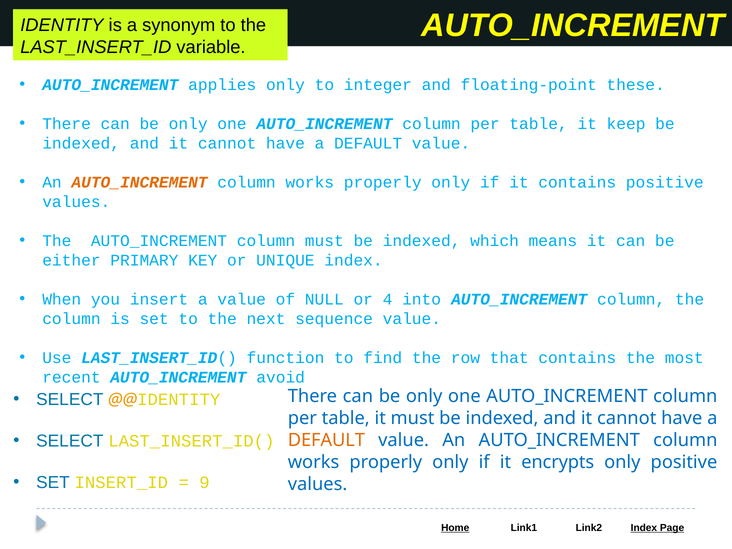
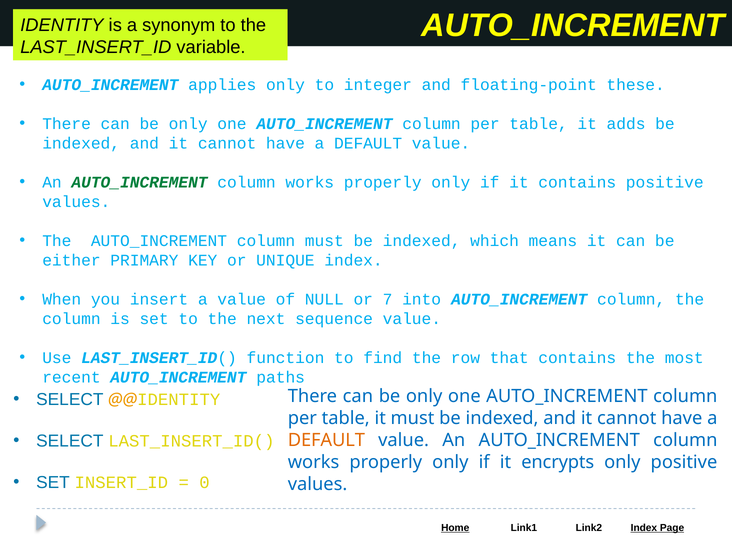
keep: keep -> adds
AUTO_INCREMENT at (140, 182) colour: orange -> green
4: 4 -> 7
avoid: avoid -> paths
9: 9 -> 0
